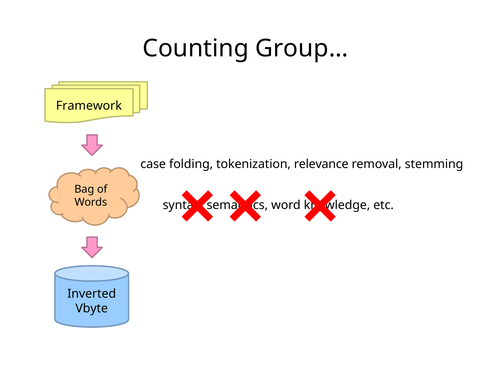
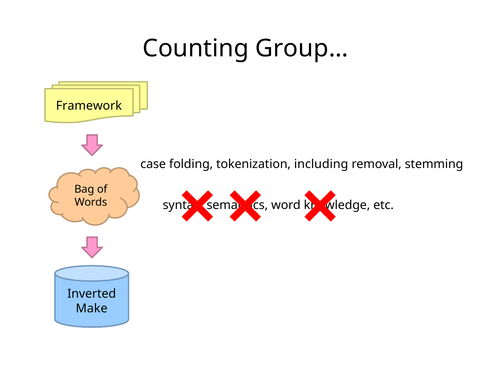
relevance: relevance -> including
Vbyte: Vbyte -> Make
